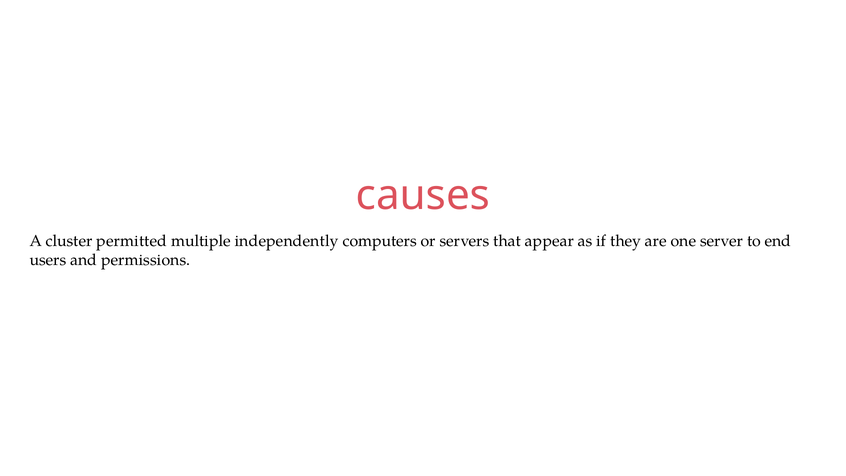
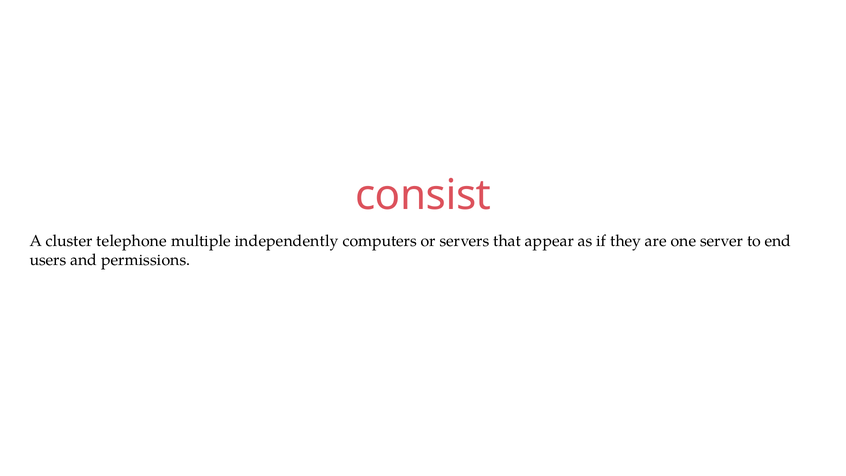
causes: causes -> consist
permitted: permitted -> telephone
